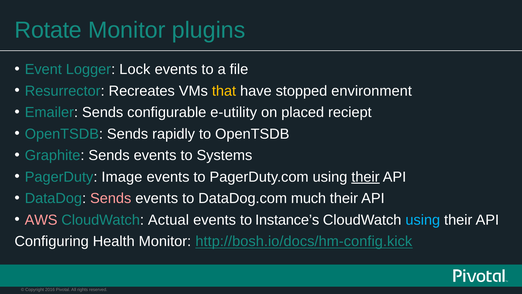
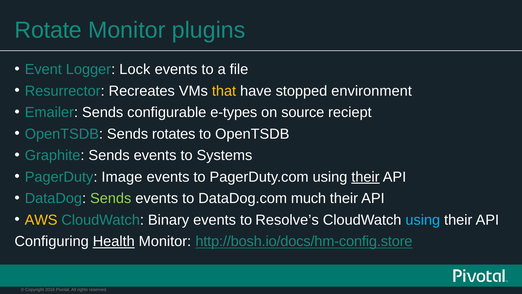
e-utility: e-utility -> e-types
placed: placed -> source
rapidly: rapidly -> rotates
Sends at (111, 198) colour: pink -> light green
AWS colour: pink -> yellow
Actual: Actual -> Binary
Instance’s: Instance’s -> Resolve’s
Health underline: none -> present
http://bosh.io/docs/hm-config.kick: http://bosh.io/docs/hm-config.kick -> http://bosh.io/docs/hm-config.store
